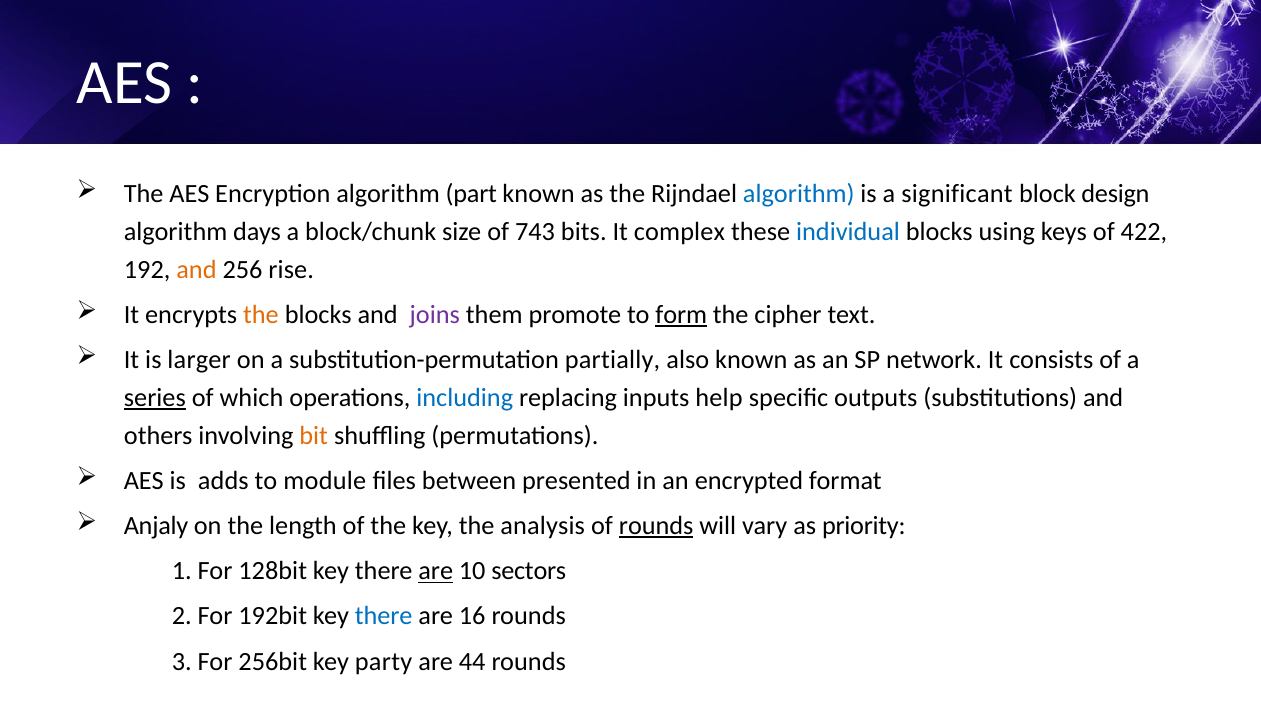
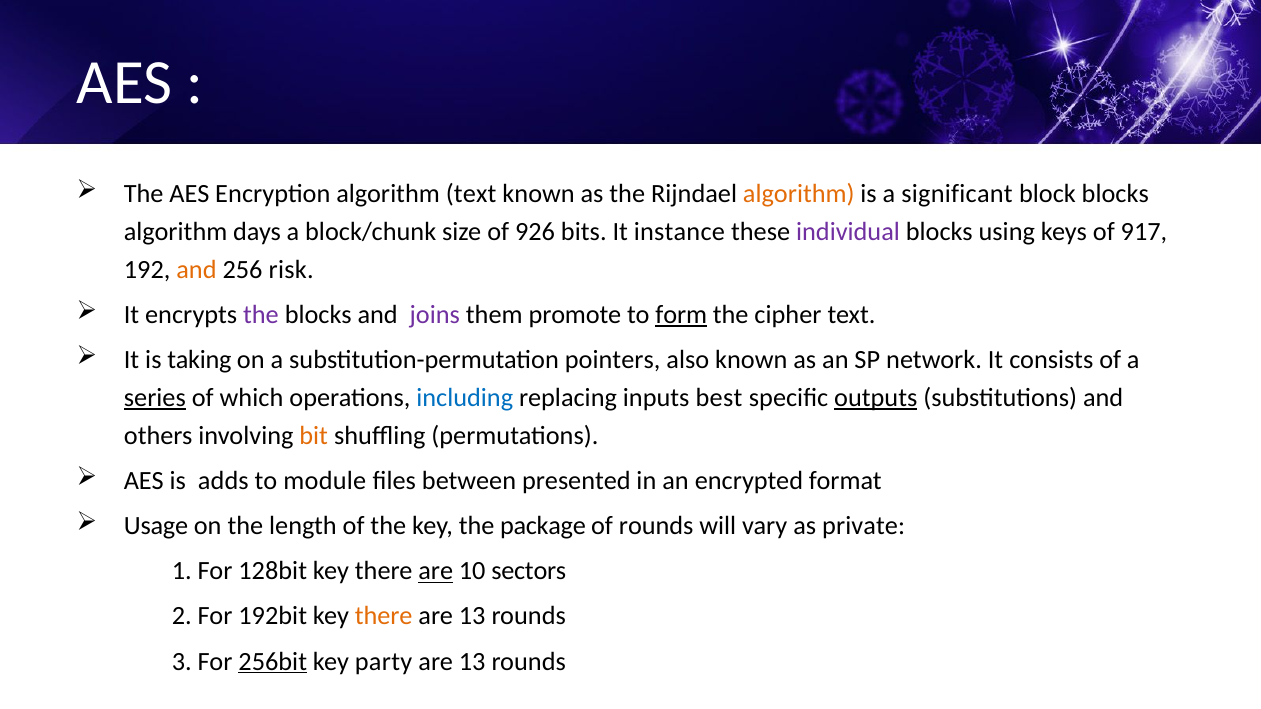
algorithm part: part -> text
algorithm at (799, 194) colour: blue -> orange
block design: design -> blocks
743: 743 -> 926
complex: complex -> instance
individual colour: blue -> purple
422: 422 -> 917
rise: rise -> risk
the at (261, 315) colour: orange -> purple
larger: larger -> taking
partially: partially -> pointers
help: help -> best
outputs underline: none -> present
Anjaly: Anjaly -> Usage
analysis: analysis -> package
rounds at (656, 526) underline: present -> none
priority: priority -> private
there at (384, 616) colour: blue -> orange
16 at (472, 616): 16 -> 13
256bit underline: none -> present
44 at (472, 662): 44 -> 13
